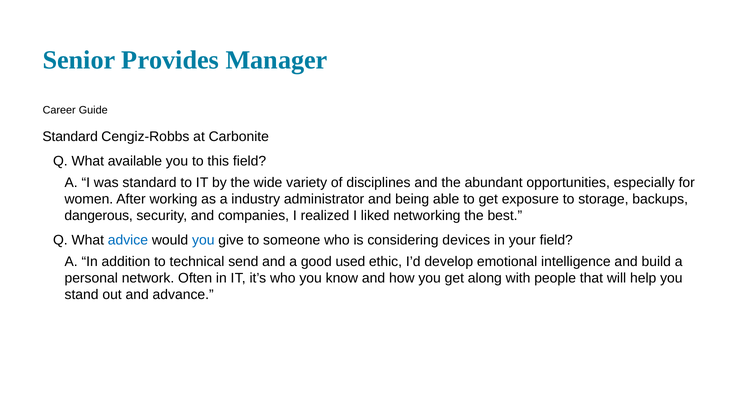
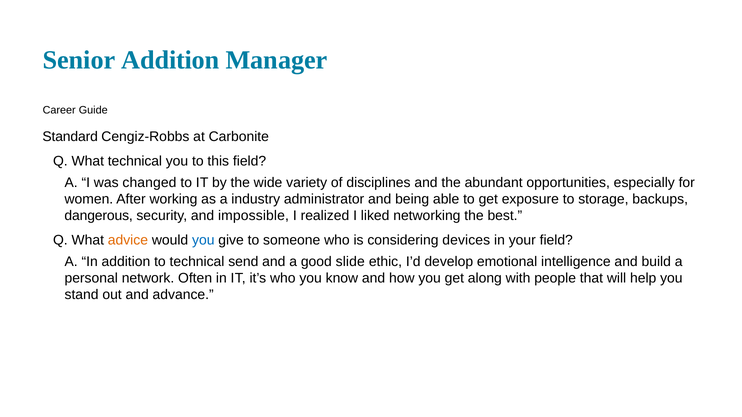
Senior Provides: Provides -> Addition
What available: available -> technical
was standard: standard -> changed
companies: companies -> impossible
advice colour: blue -> orange
used: used -> slide
